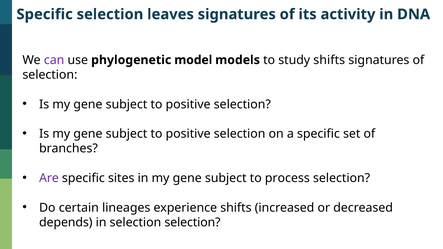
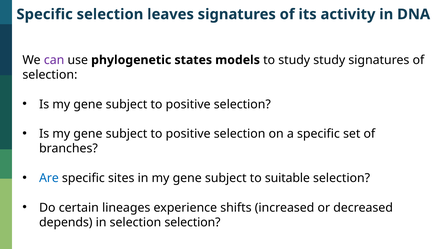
model: model -> states
study shifts: shifts -> study
Are colour: purple -> blue
process: process -> suitable
